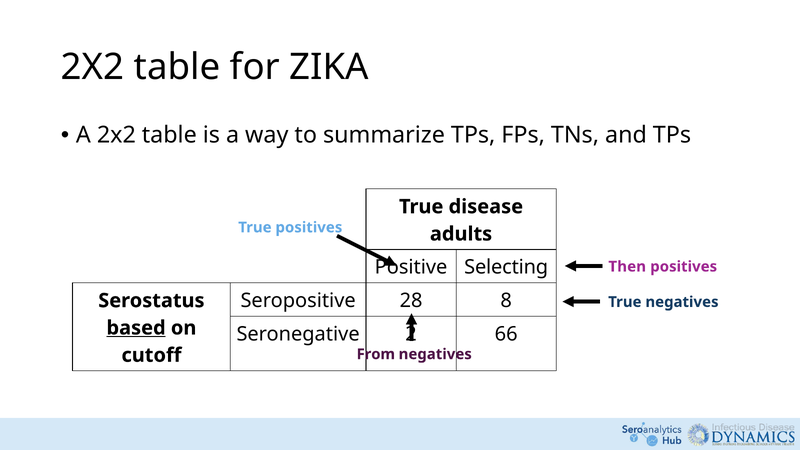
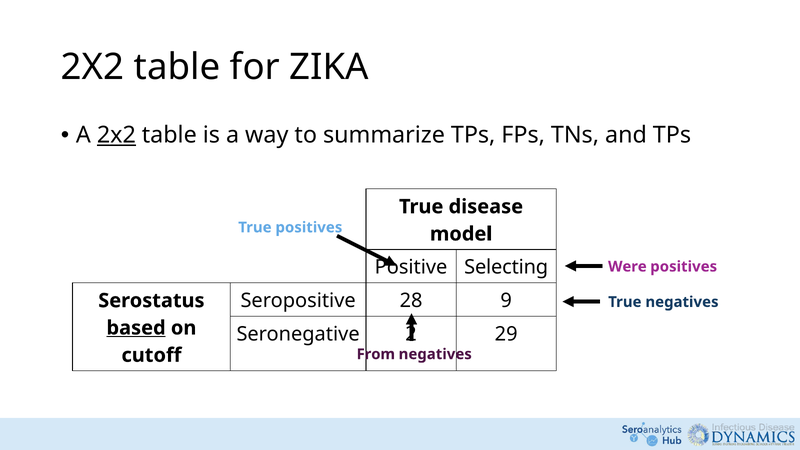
2x2 at (116, 135) underline: none -> present
adults: adults -> model
Then: Then -> Were
8: 8 -> 9
66: 66 -> 29
